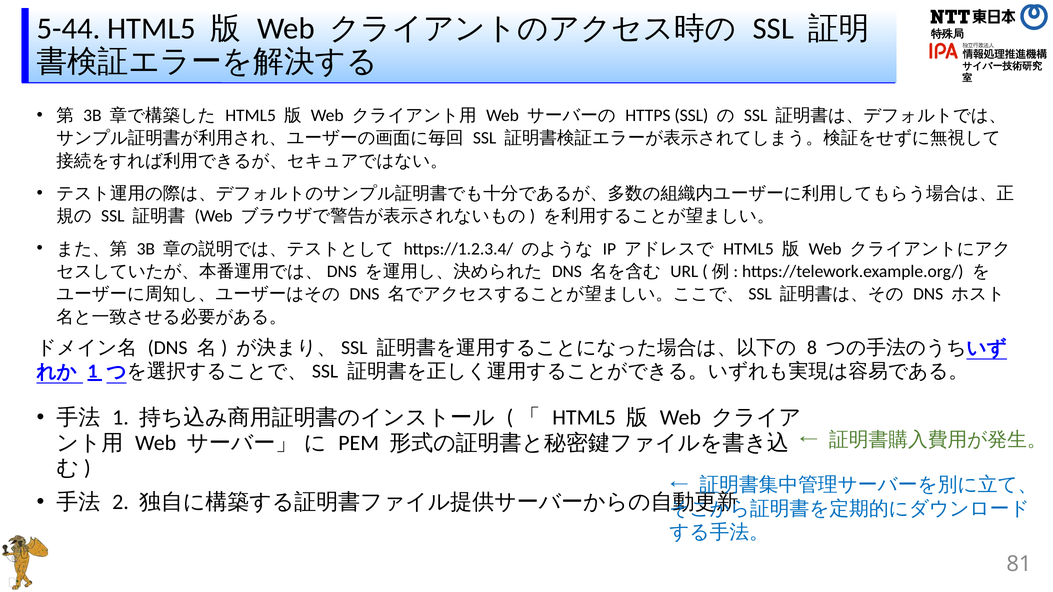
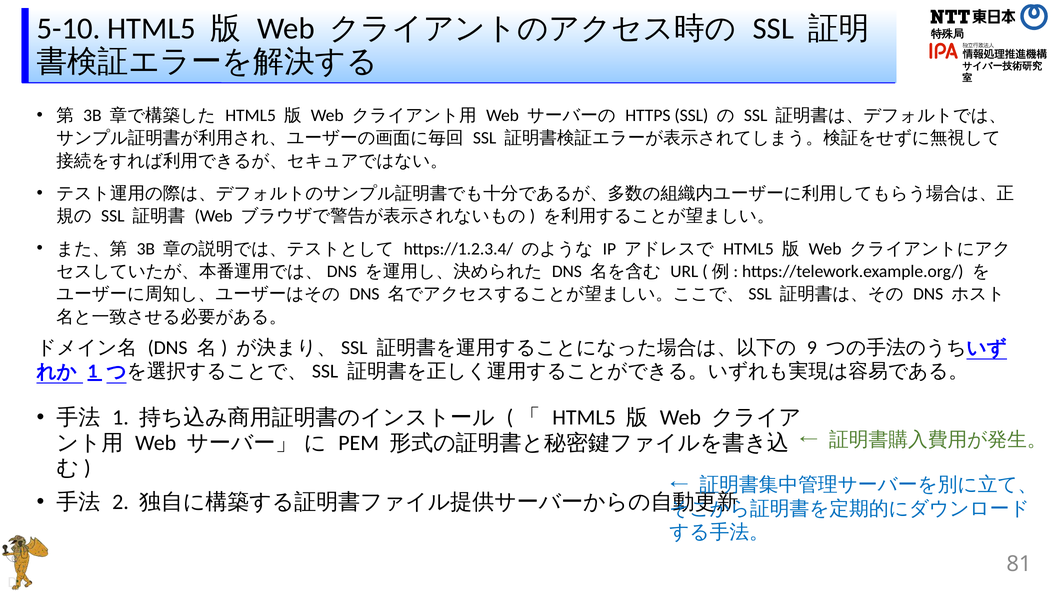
5-44: 5-44 -> 5-10
8: 8 -> 9
